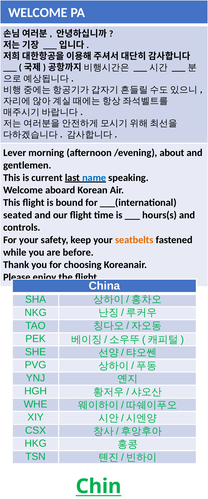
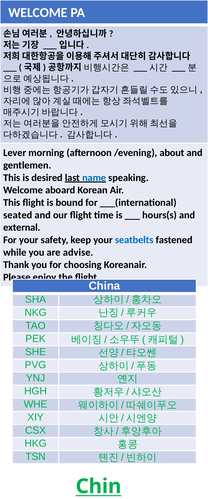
current: current -> desired
controls: controls -> external
seatbelts colour: orange -> blue
before: before -> advise
